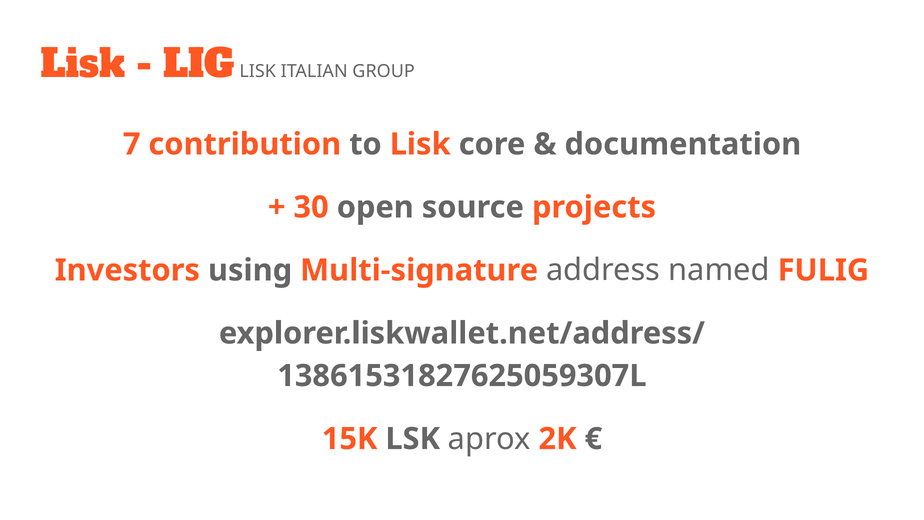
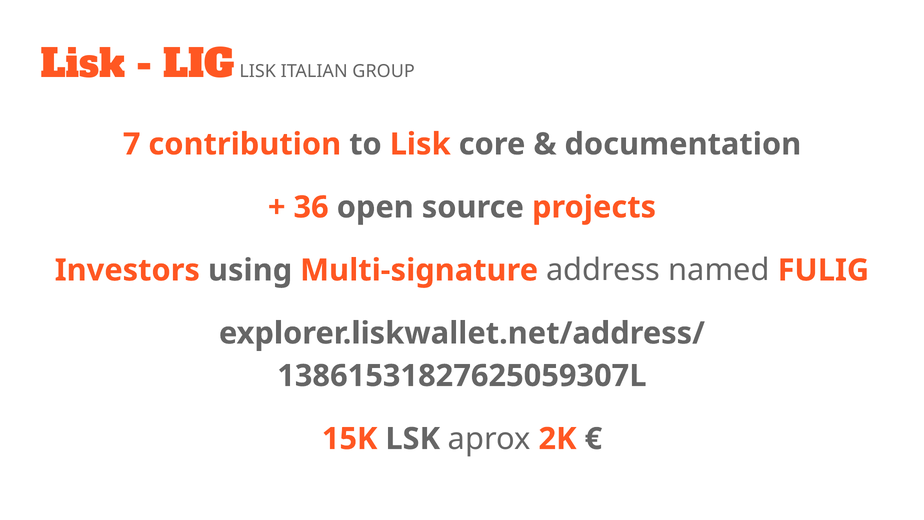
30: 30 -> 36
